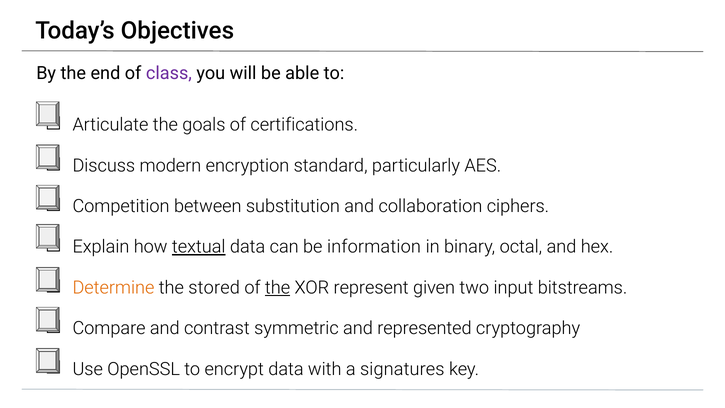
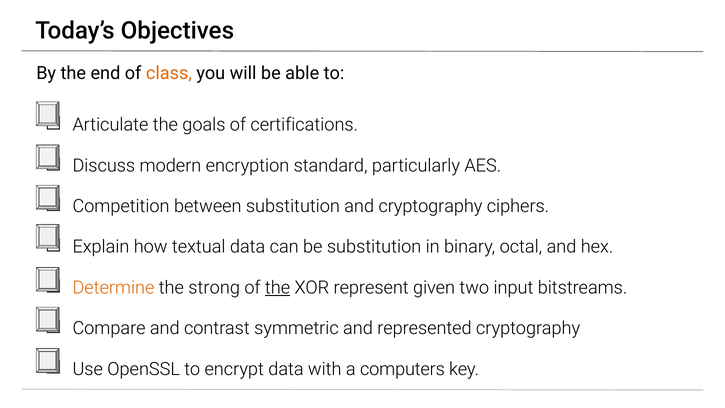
class colour: purple -> orange
and collaboration: collaboration -> cryptography
textual underline: present -> none
be information: information -> substitution
stored: stored -> strong
signatures: signatures -> computers
